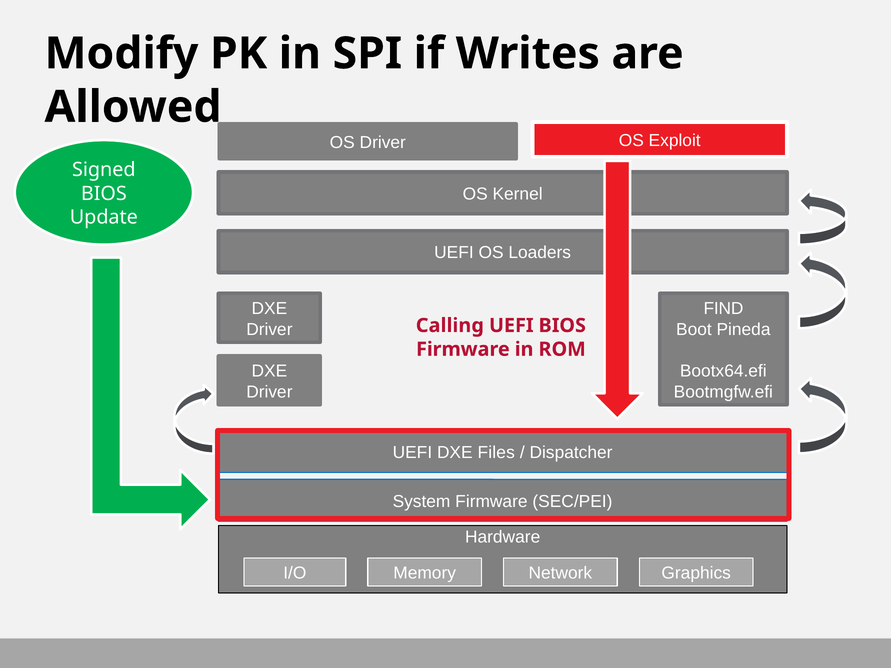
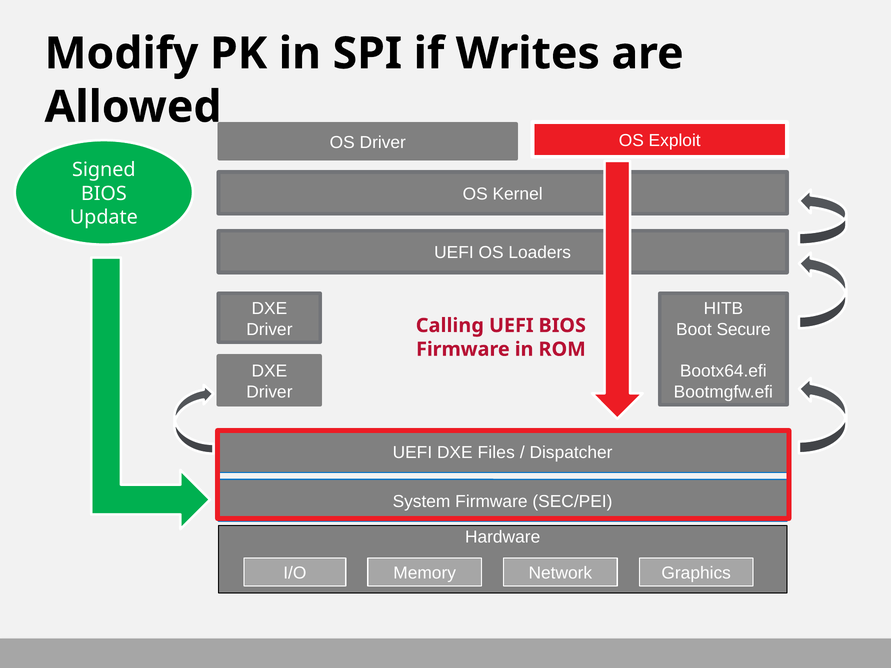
FIND: FIND -> HITB
Pineda: Pineda -> Secure
